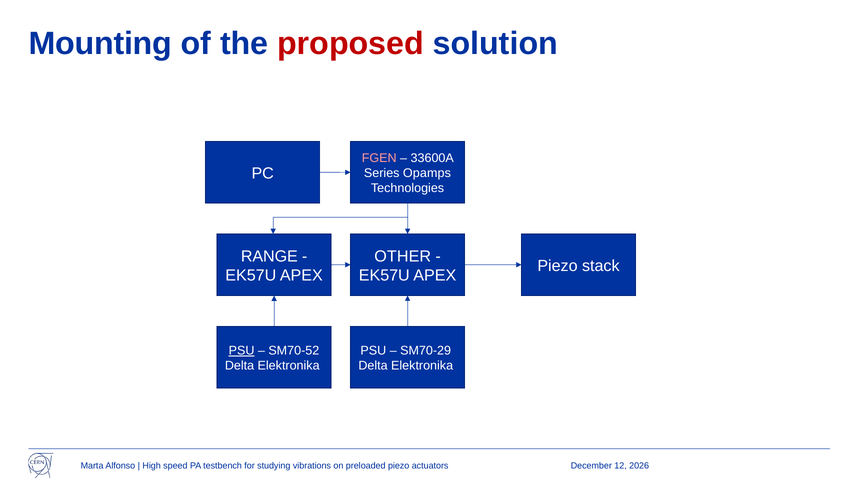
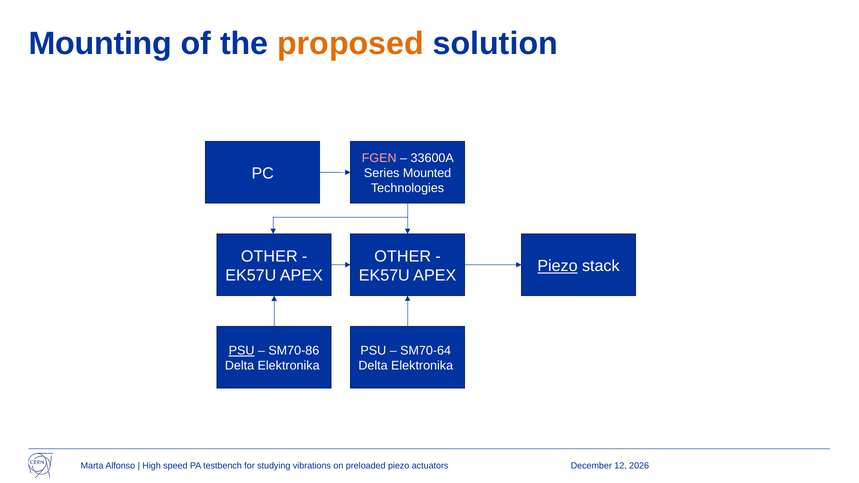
proposed colour: red -> orange
Opamps: Opamps -> Mounted
RANGE at (269, 256): RANGE -> OTHER
Piezo at (557, 266) underline: none -> present
SM70-52: SM70-52 -> SM70-86
SM70-29: SM70-29 -> SM70-64
